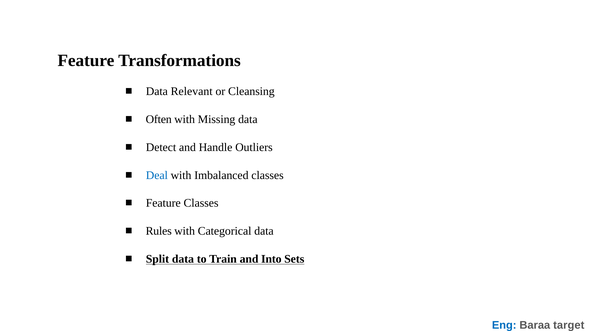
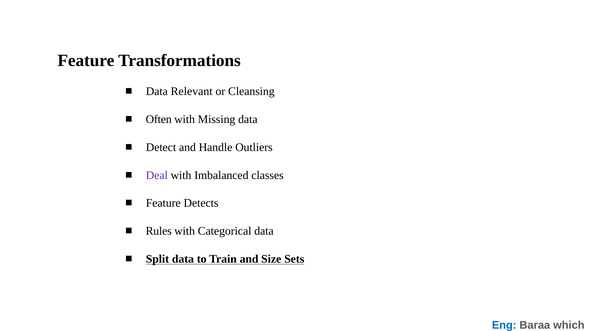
Deal colour: blue -> purple
Feature Classes: Classes -> Detects
Into: Into -> Size
target: target -> which
